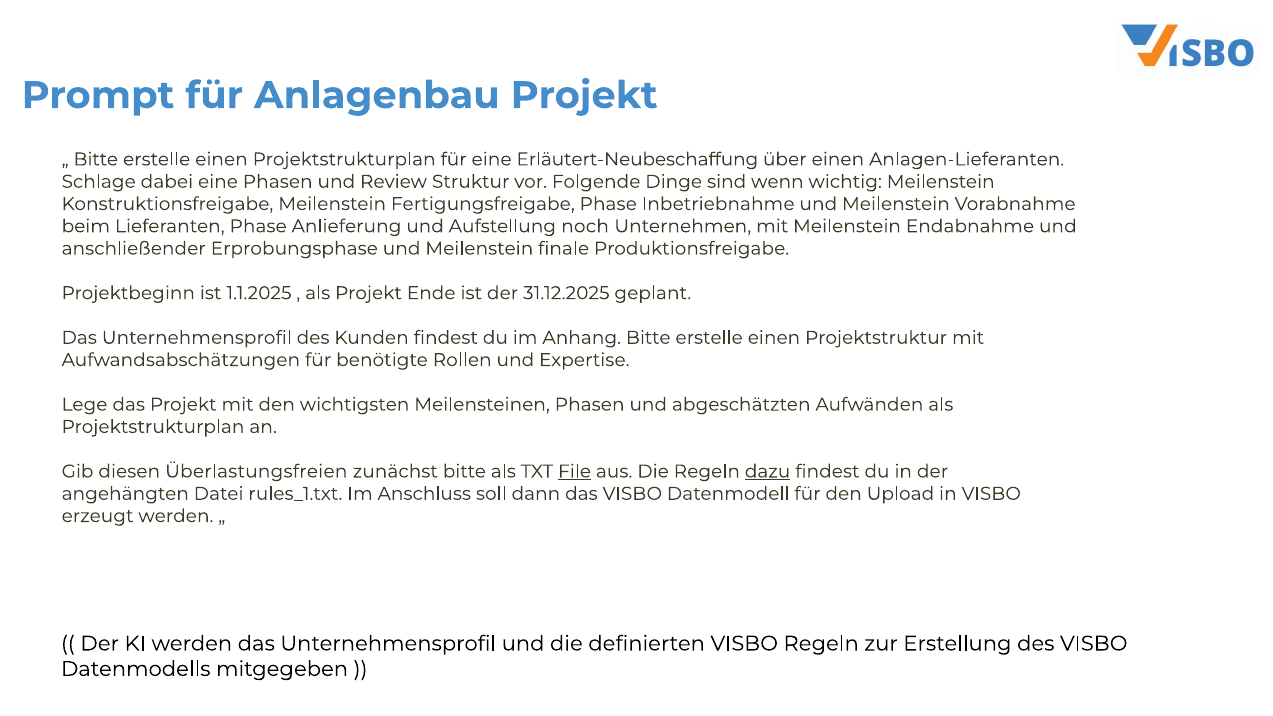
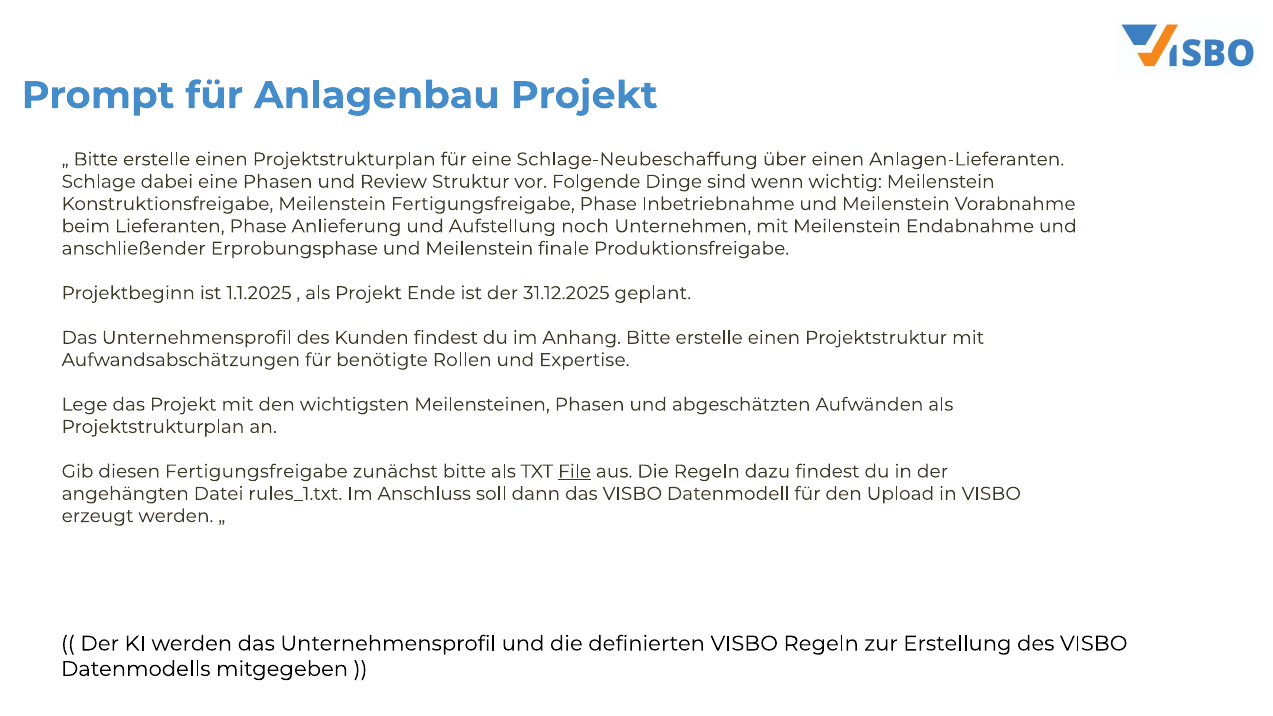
Erläutert-Neubeschaffung: Erläutert-Neubeschaffung -> Schlage-Neubeschaffung
diesen Überlastungsfreien: Überlastungsfreien -> Fertigungsfreigabe
dazu underline: present -> none
